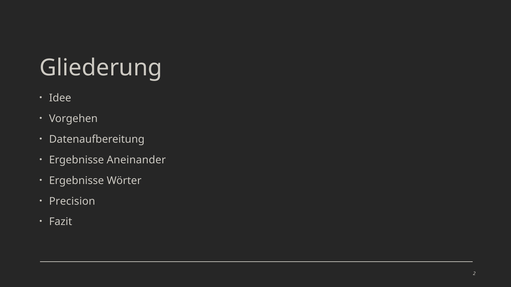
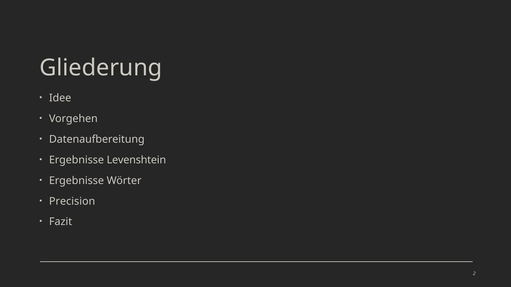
Aneinander: Aneinander -> Levenshtein
